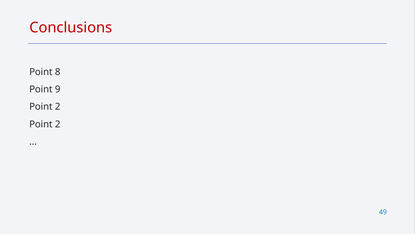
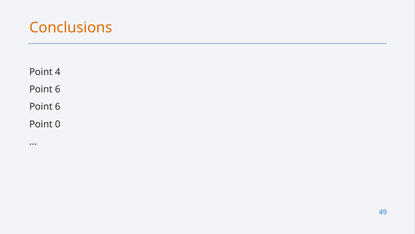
Conclusions colour: red -> orange
8: 8 -> 4
9 at (58, 89): 9 -> 6
2 at (58, 107): 2 -> 6
2 at (58, 124): 2 -> 0
